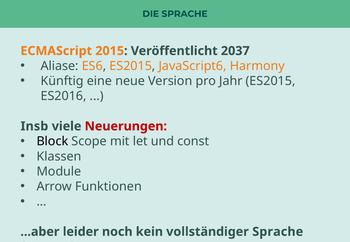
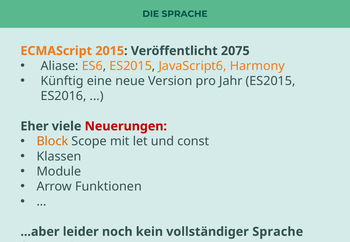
2037: 2037 -> 2075
Insb: Insb -> Eher
Block colour: black -> orange
